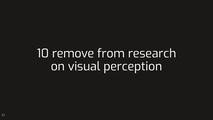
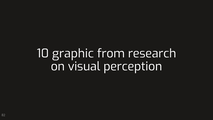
remove: remove -> graphic
